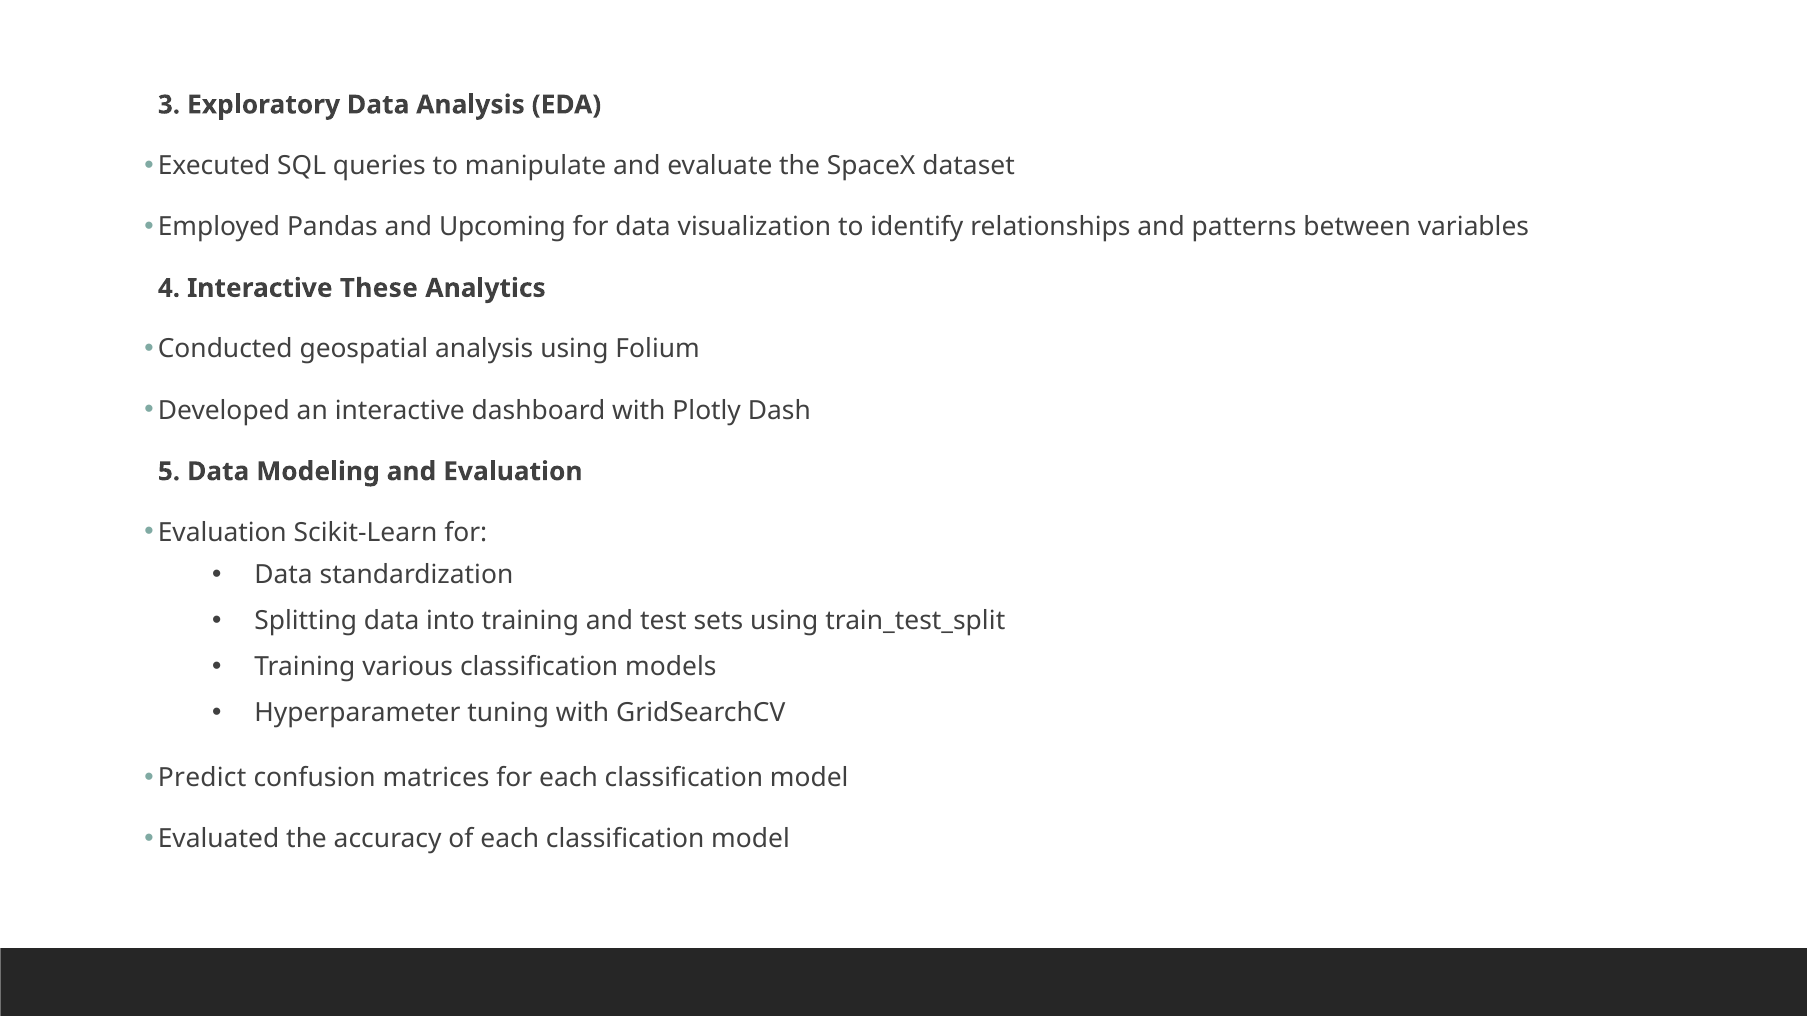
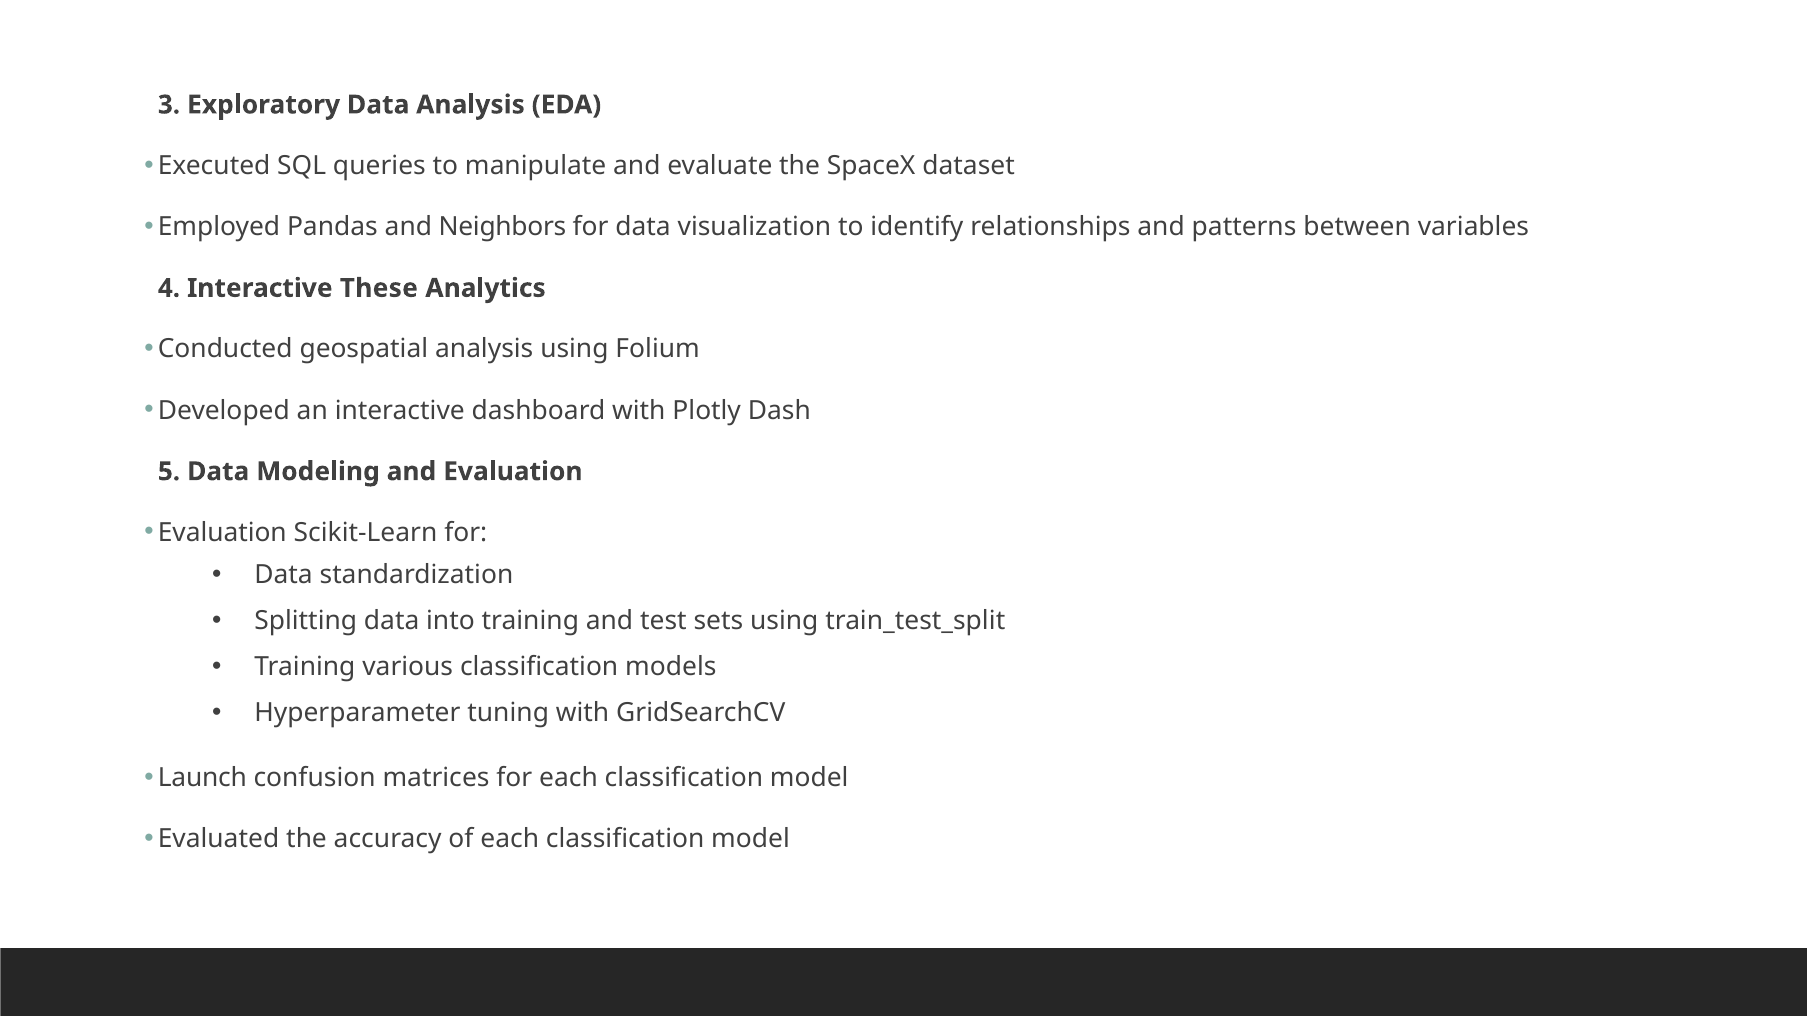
Upcoming: Upcoming -> Neighbors
Predict: Predict -> Launch
